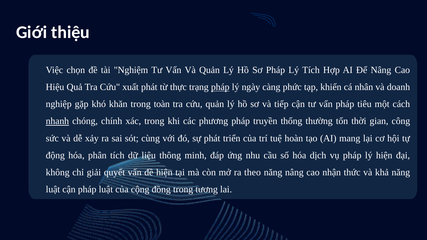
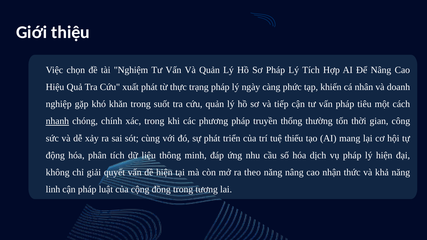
pháp at (220, 87) underline: present -> none
toàn: toàn -> suốt
hoàn: hoàn -> thiếu
luật at (53, 190): luật -> linh
